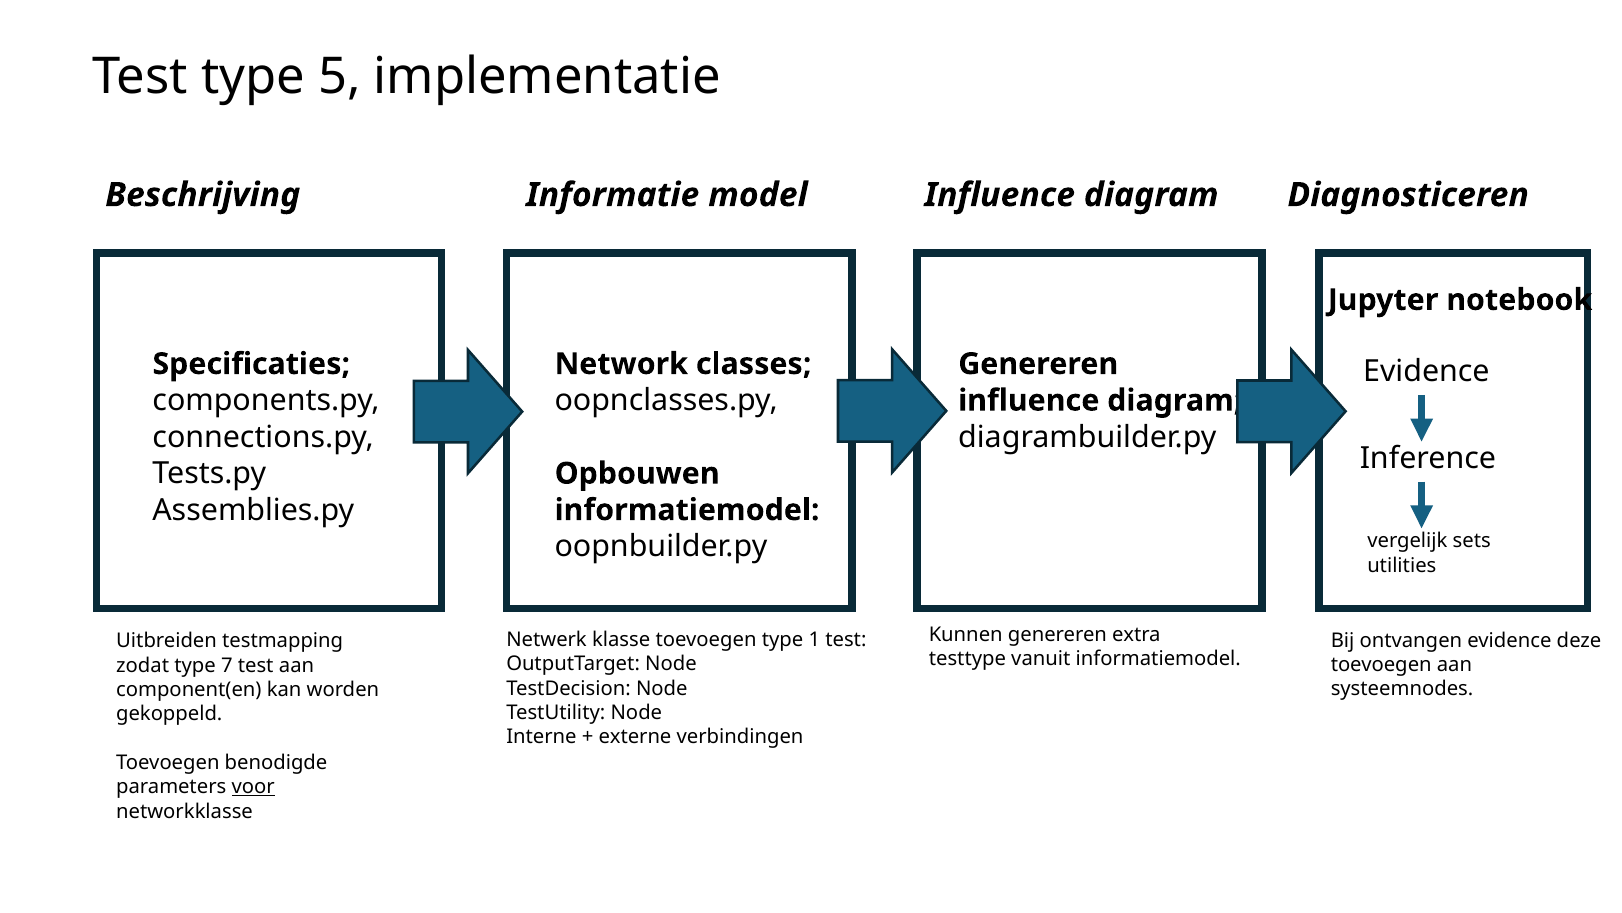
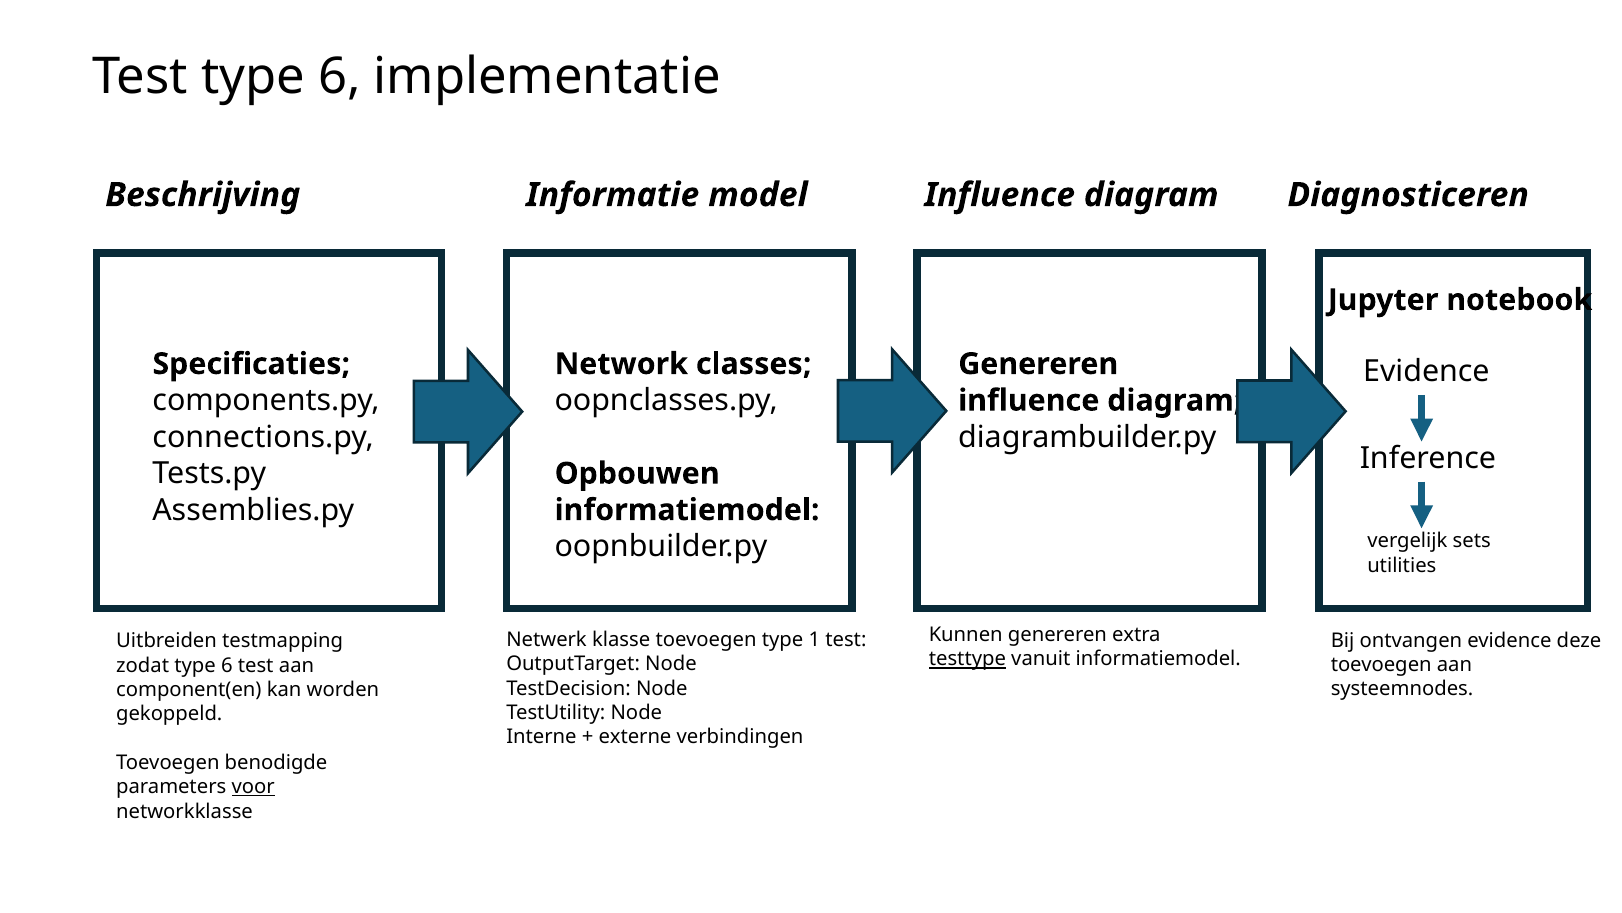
Test type 5: 5 -> 6
testtype underline: none -> present
zodat type 7: 7 -> 6
